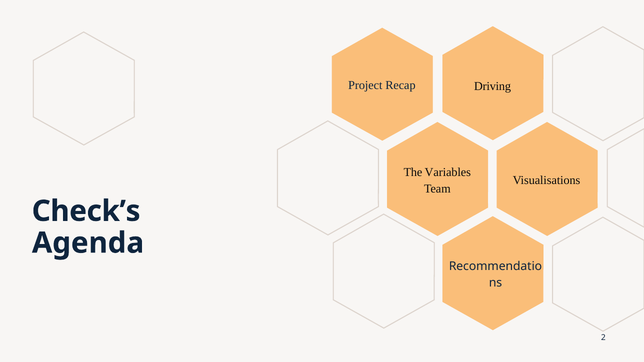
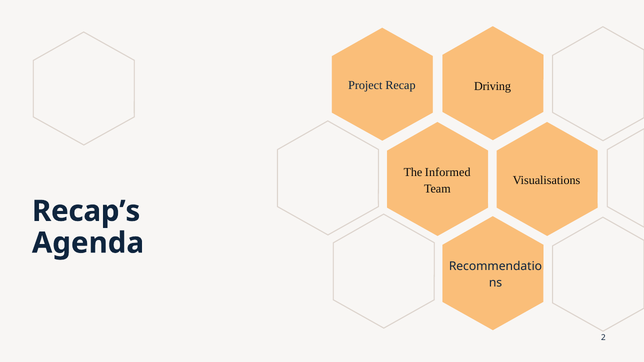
Variables: Variables -> Informed
Check’s: Check’s -> Recap’s
